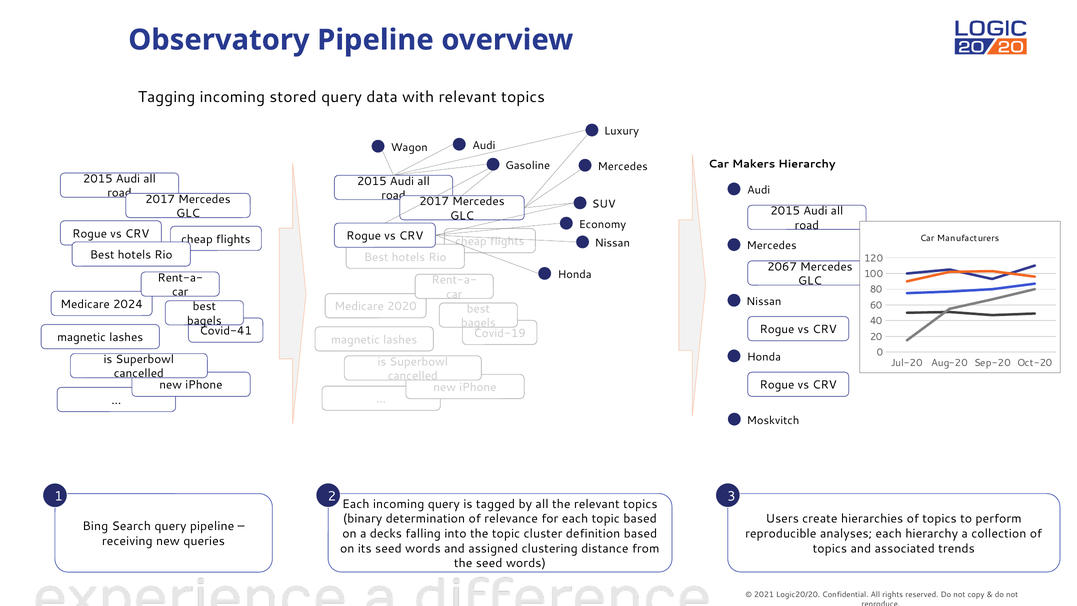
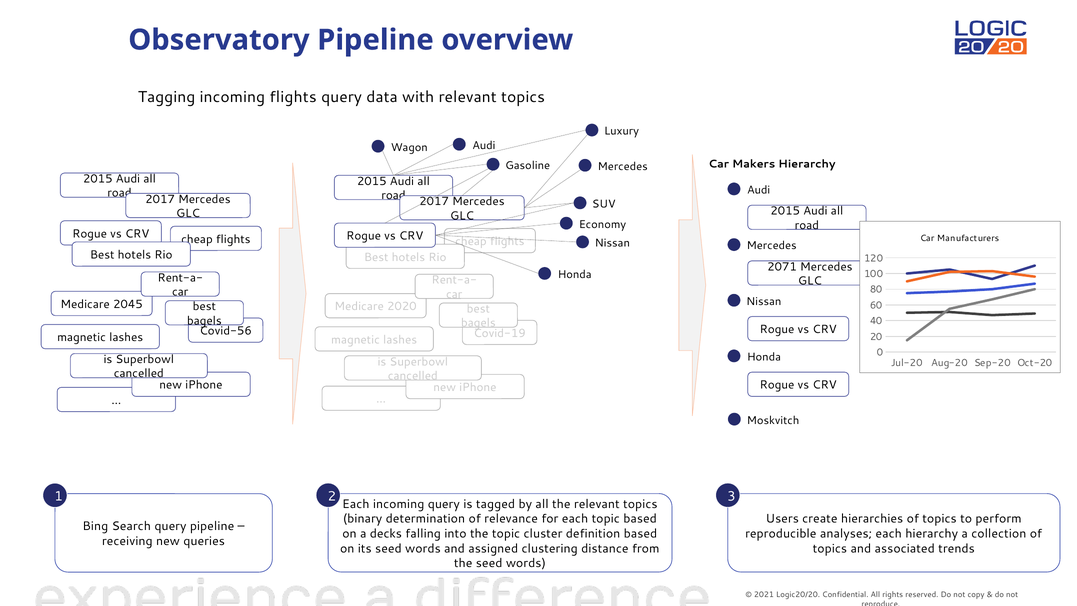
incoming stored: stored -> flights
2067: 2067 -> 2071
2024: 2024 -> 2045
Covid-41: Covid-41 -> Covid-56
